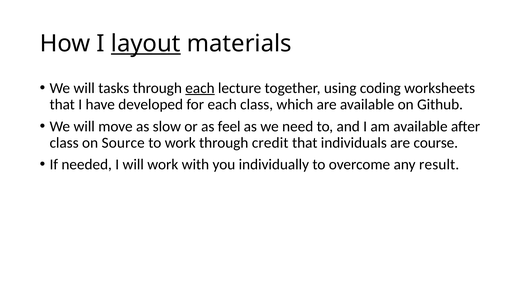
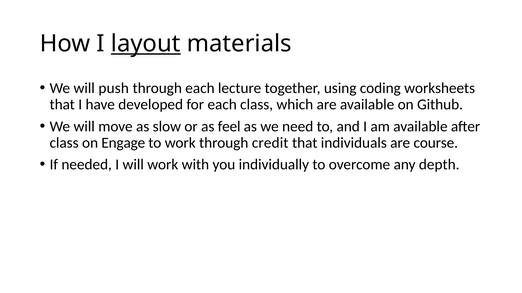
tasks: tasks -> push
each at (200, 88) underline: present -> none
Source: Source -> Engage
result: result -> depth
